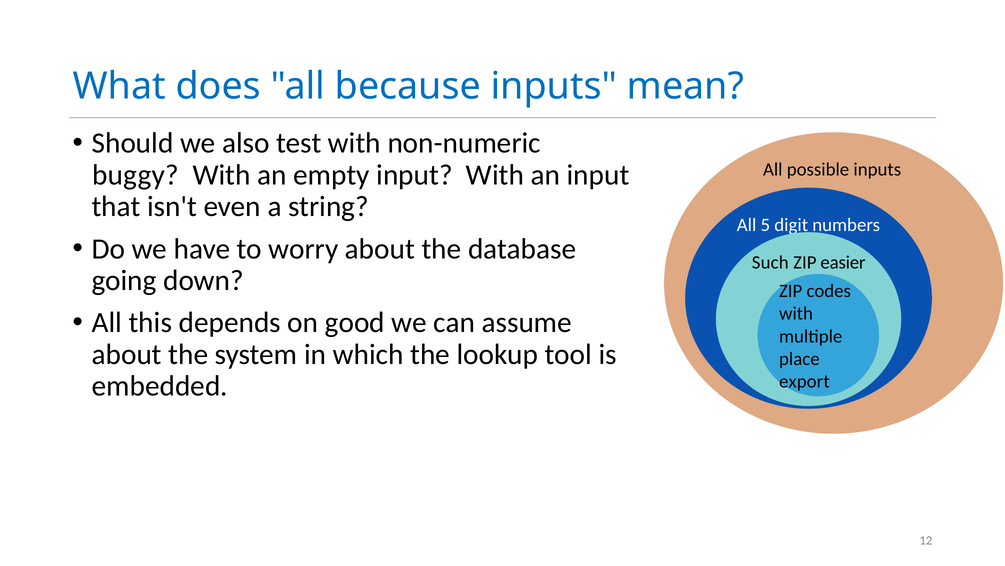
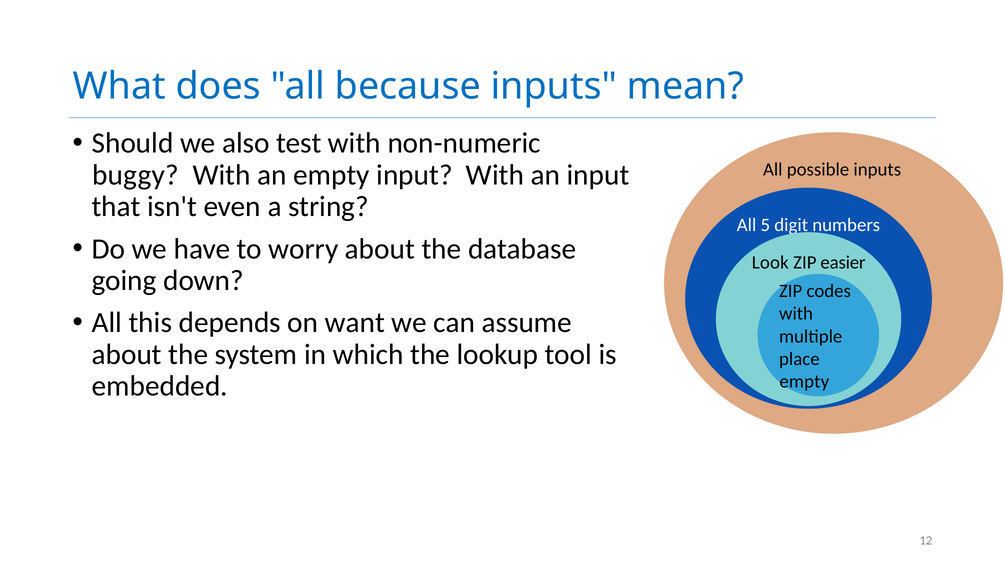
Such: Such -> Look
good: good -> want
export at (804, 381): export -> empty
